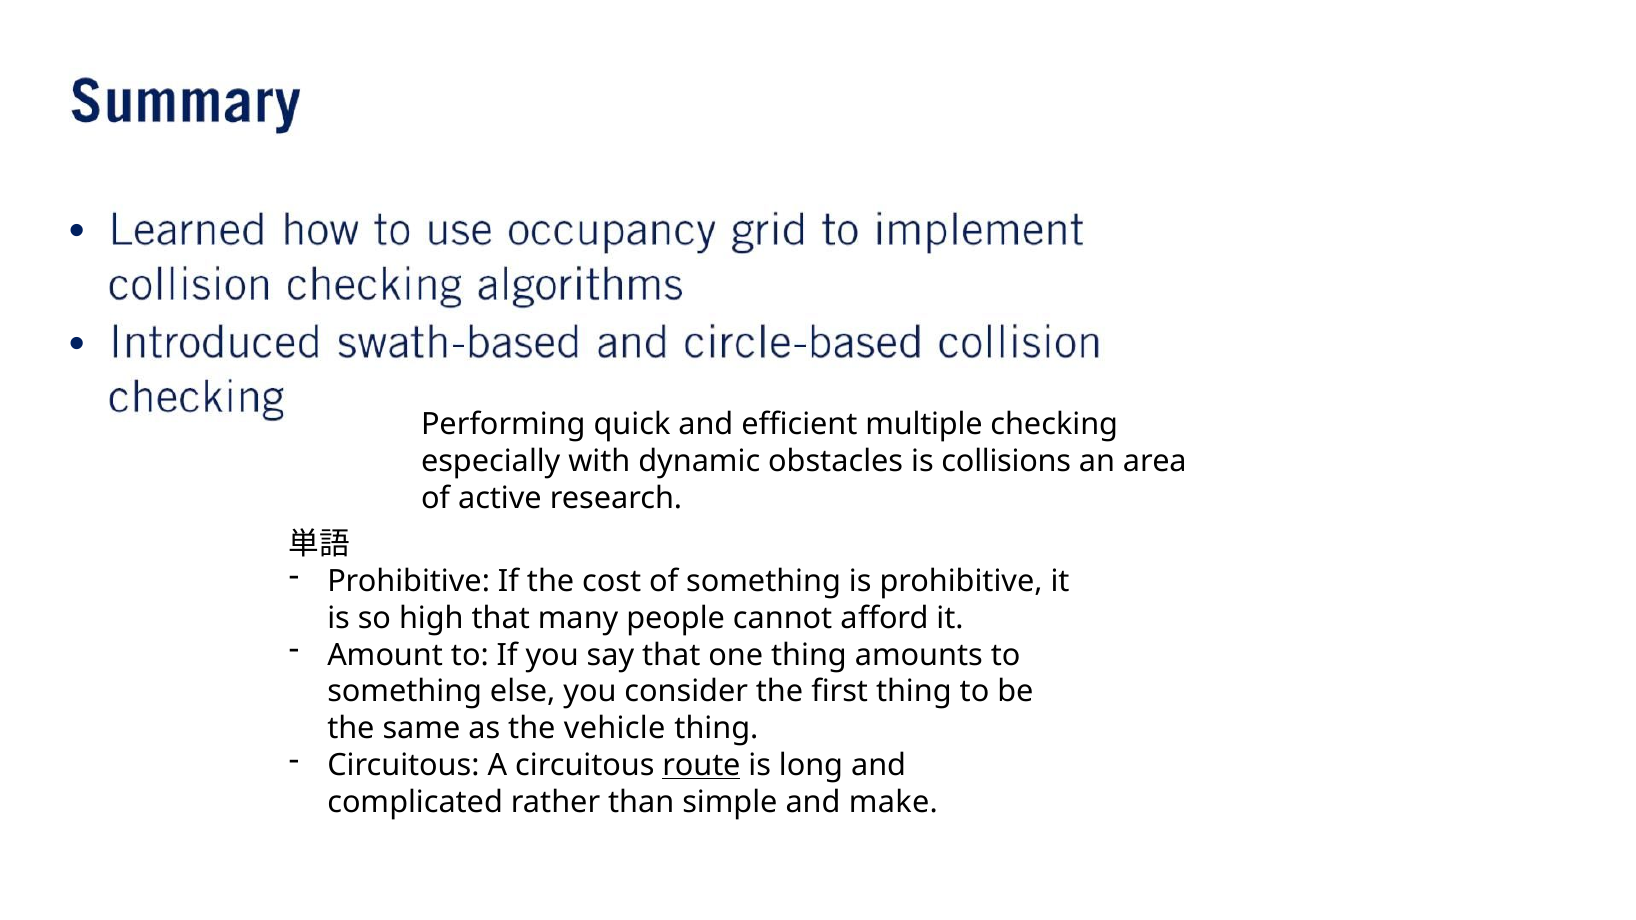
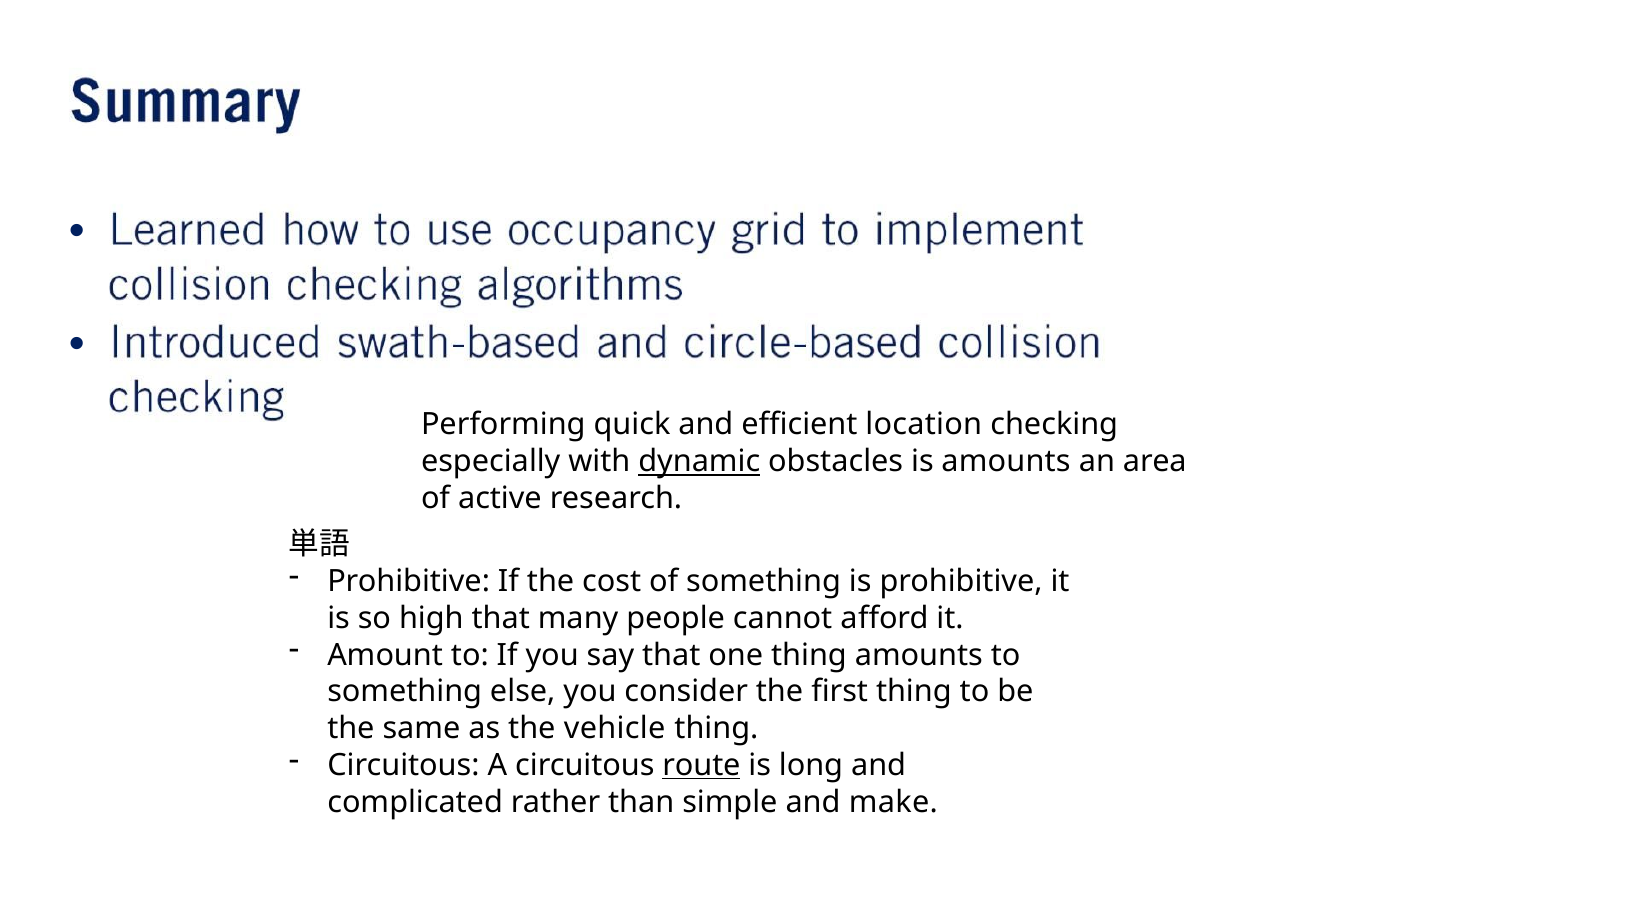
multiple: multiple -> location
dynamic underline: none -> present
is collisions: collisions -> amounts
